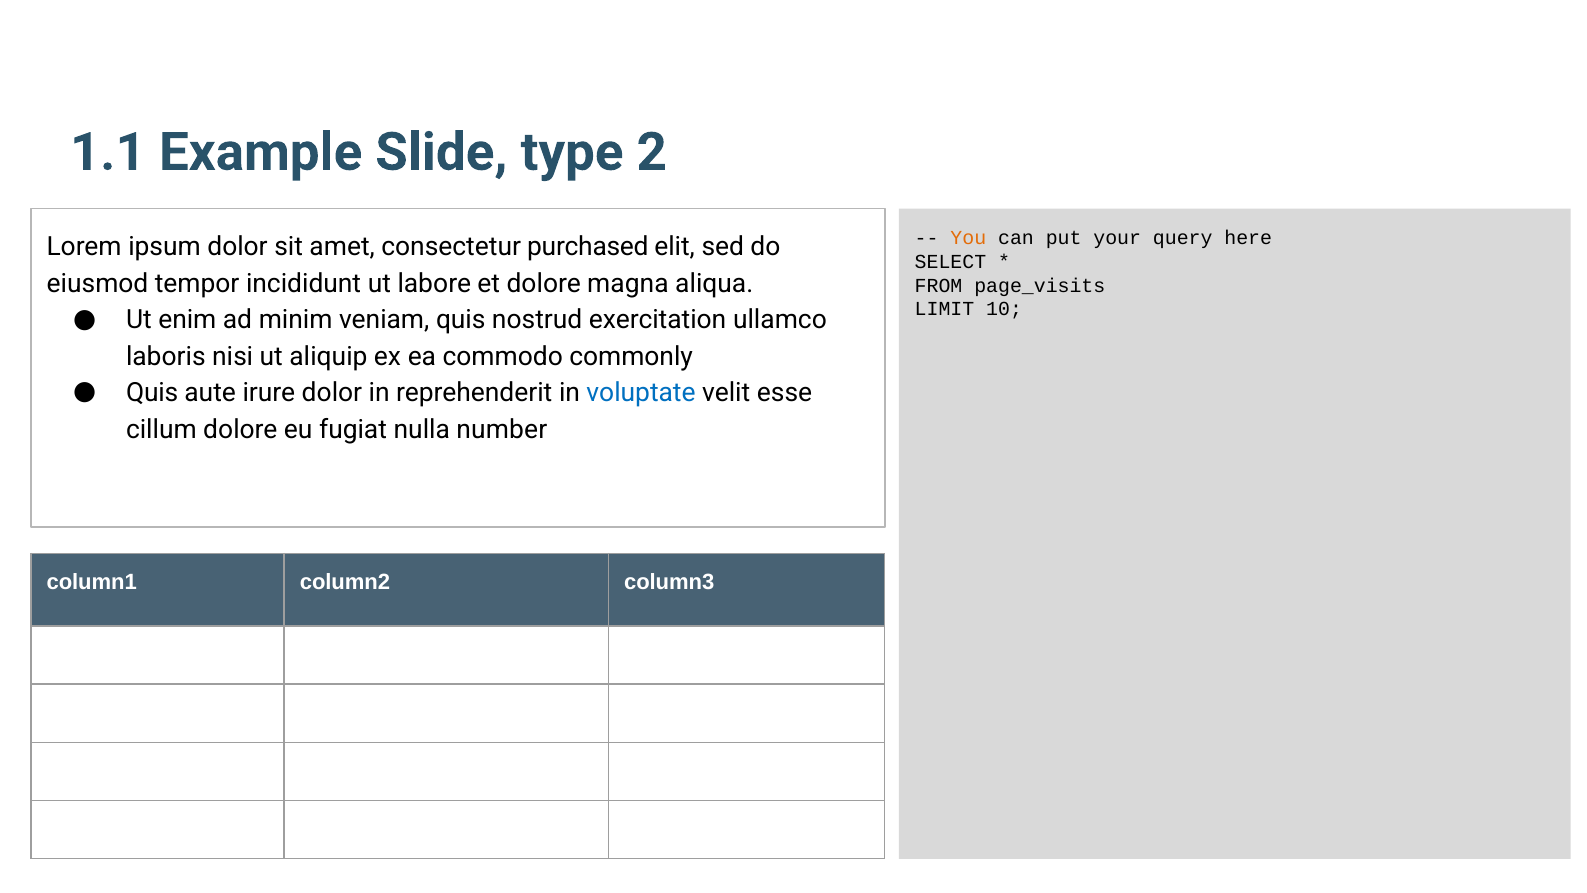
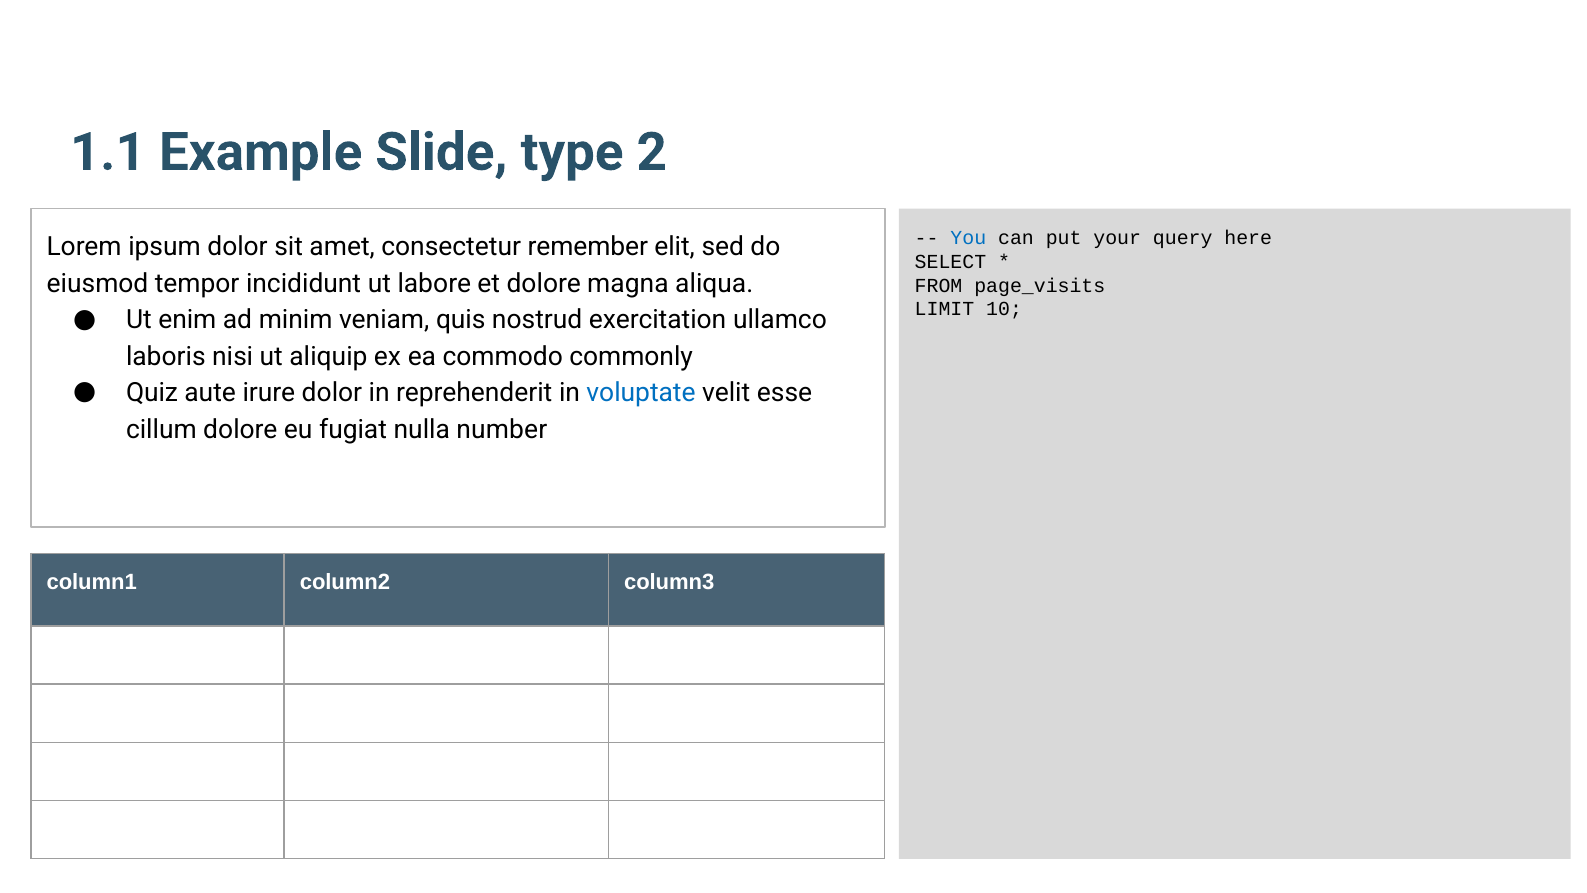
You colour: orange -> blue
purchased: purchased -> remember
Quis at (152, 393): Quis -> Quiz
